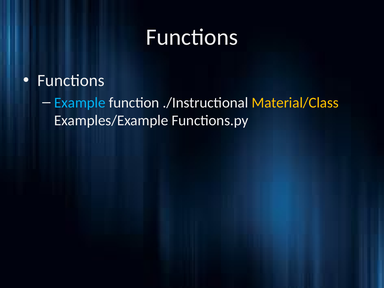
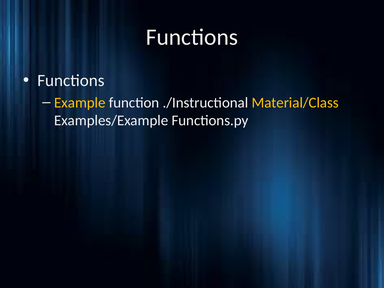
Example colour: light blue -> yellow
